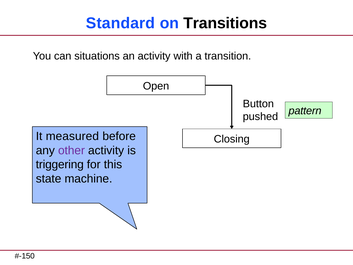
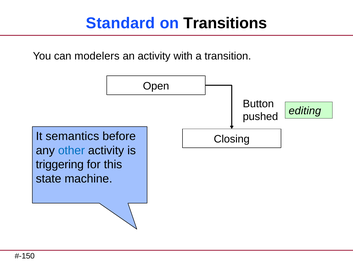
situations: situations -> modelers
pattern: pattern -> editing
measured: measured -> semantics
other colour: purple -> blue
